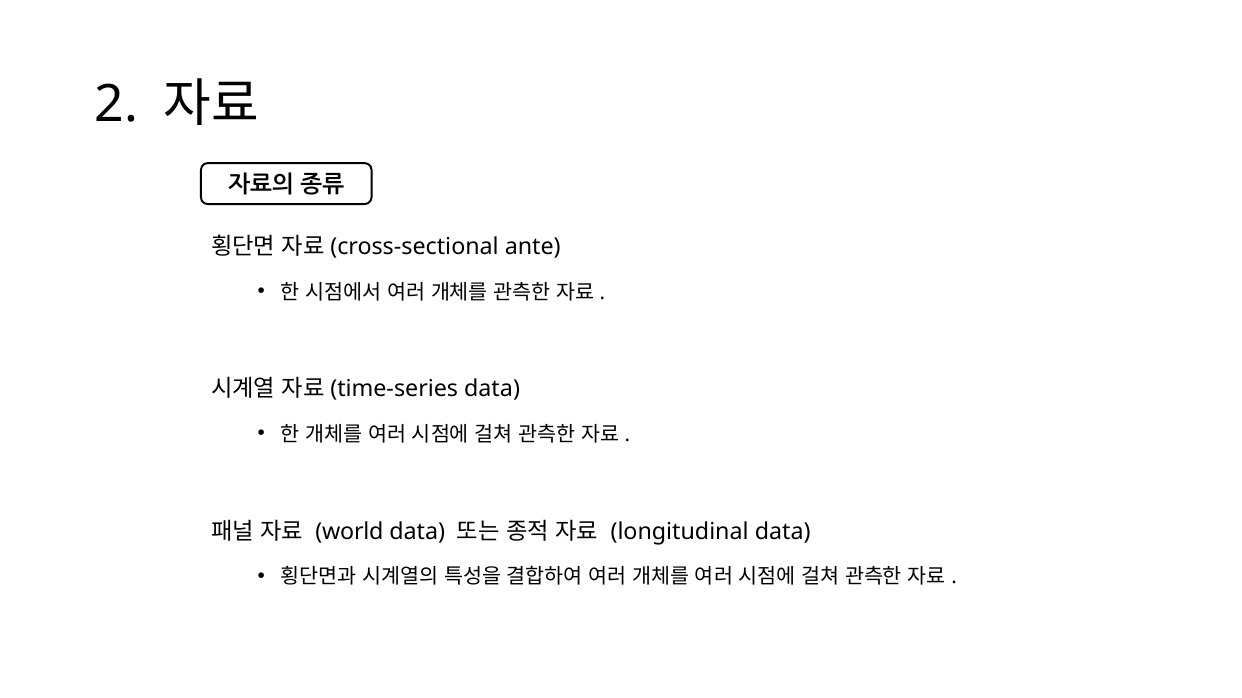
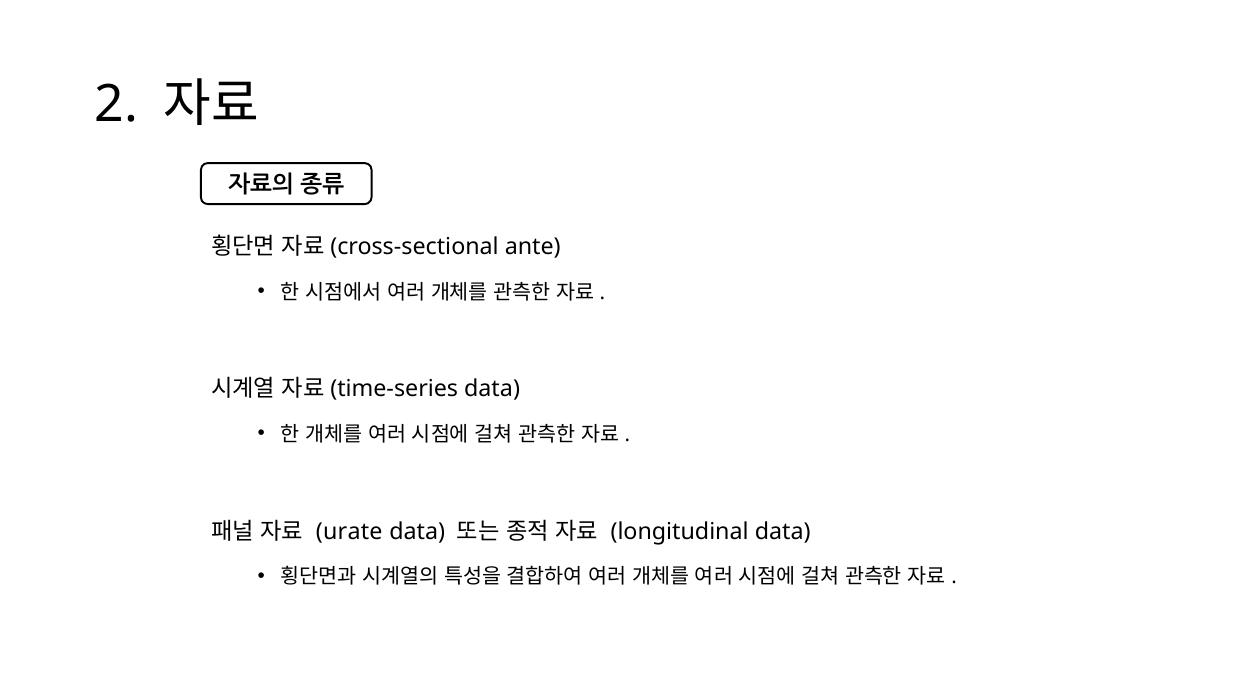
world: world -> urate
